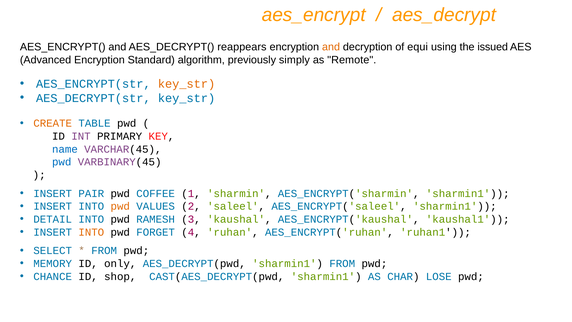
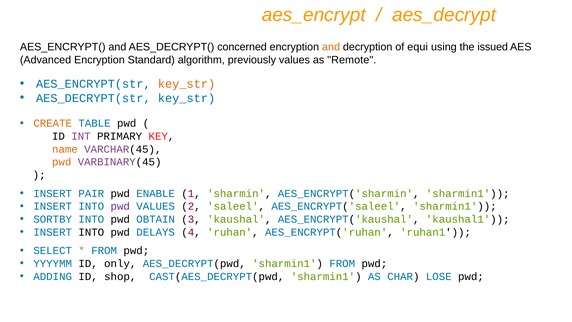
reappears: reappears -> concerned
previously simply: simply -> values
name colour: blue -> orange
pwd at (62, 162) colour: blue -> orange
COFFEE: COFFEE -> ENABLE
pwd at (120, 206) colour: orange -> purple
DETAIL: DETAIL -> SORTBY
RAMESH: RAMESH -> OBTAIN
INTO at (91, 232) colour: orange -> black
FORGET: FORGET -> DELAYS
MEMORY: MEMORY -> YYYYMM
CHANCE: CHANCE -> ADDING
